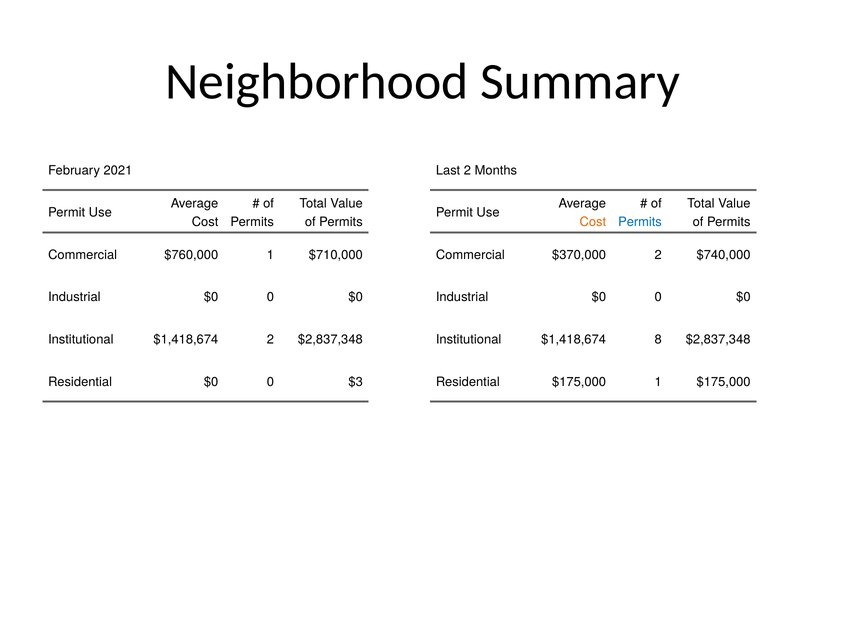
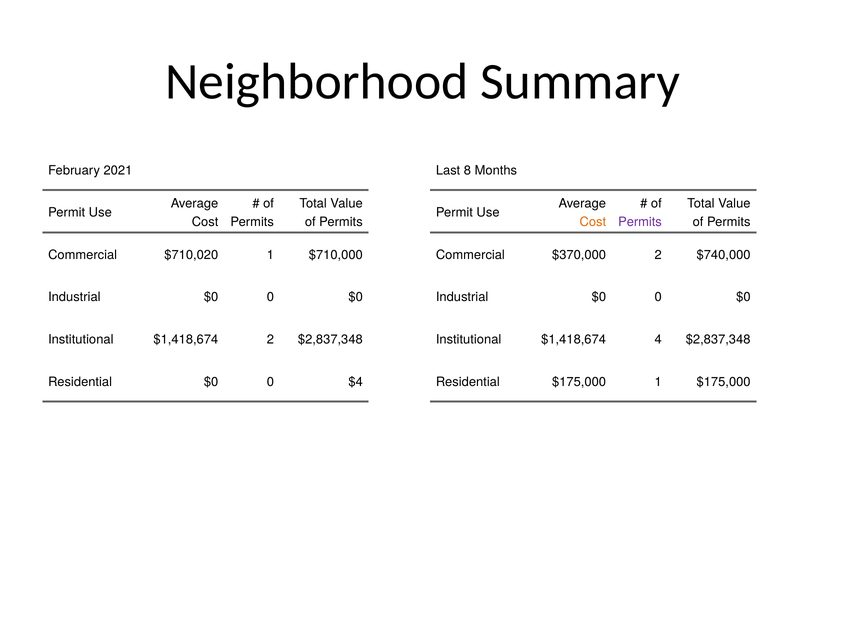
Last 2: 2 -> 8
Permits at (640, 222) colour: blue -> purple
$760,000: $760,000 -> $710,020
8: 8 -> 4
$3: $3 -> $4
